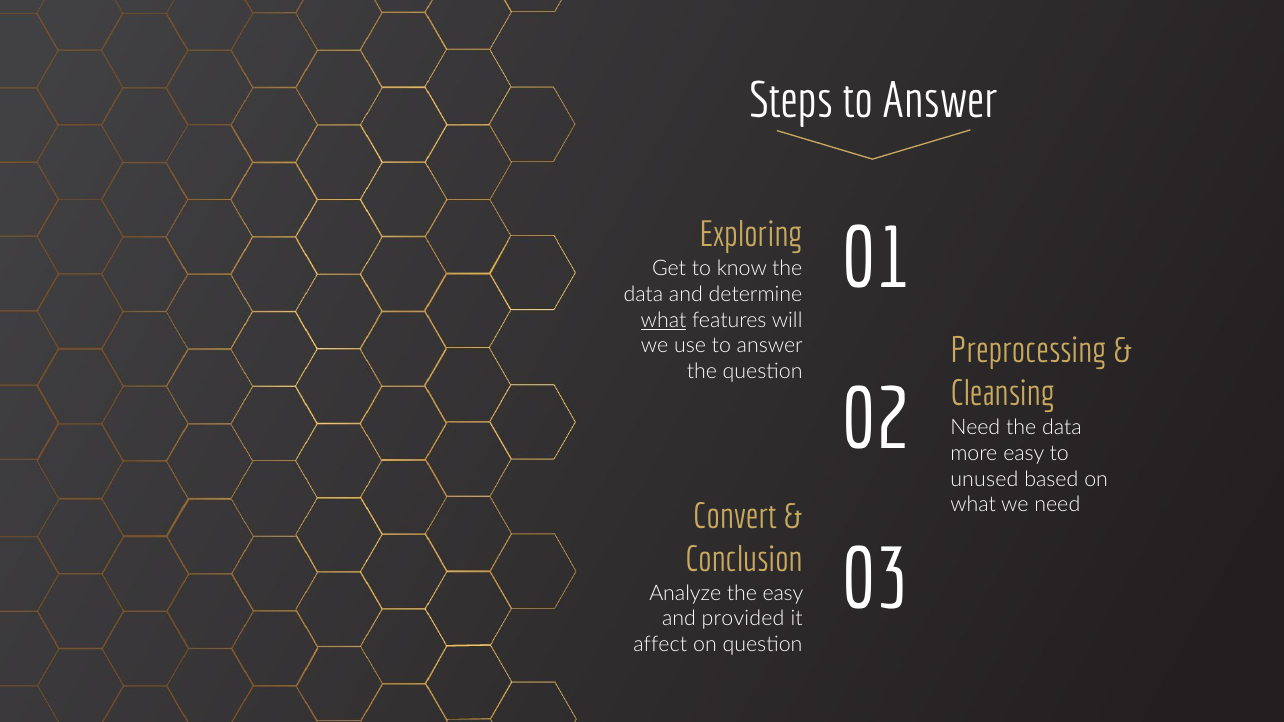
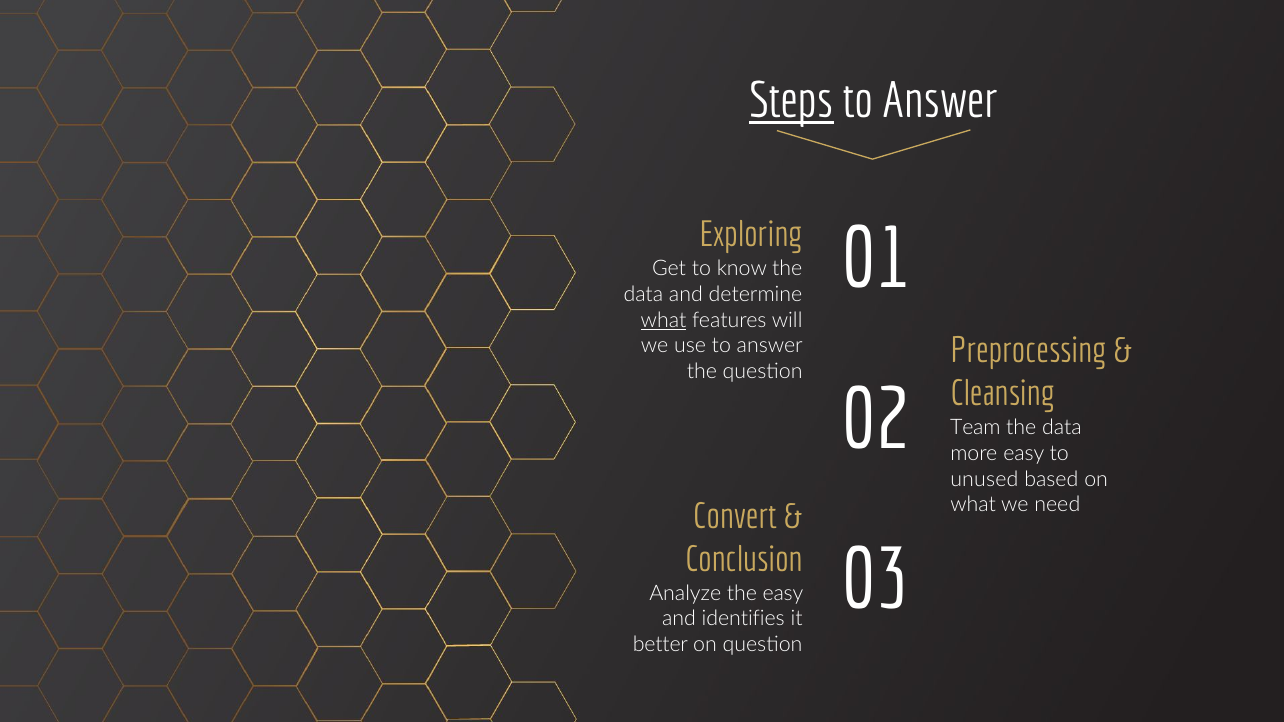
Steps underline: none -> present
Need at (975, 428): Need -> Team
provided: provided -> identifies
affect: affect -> better
